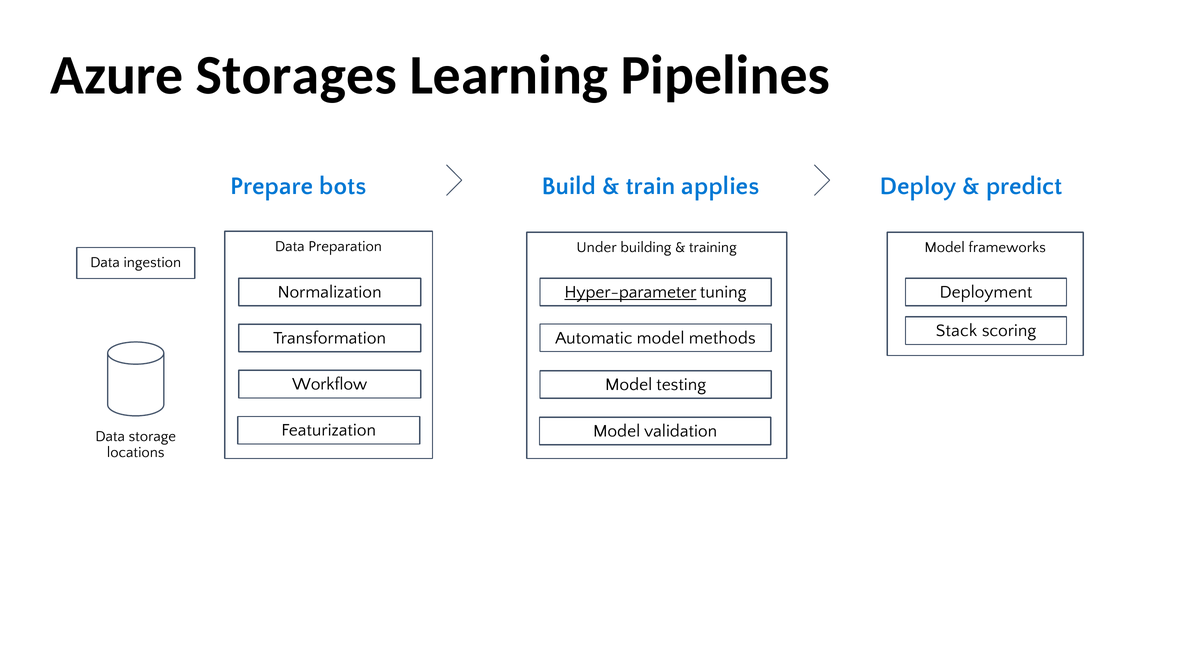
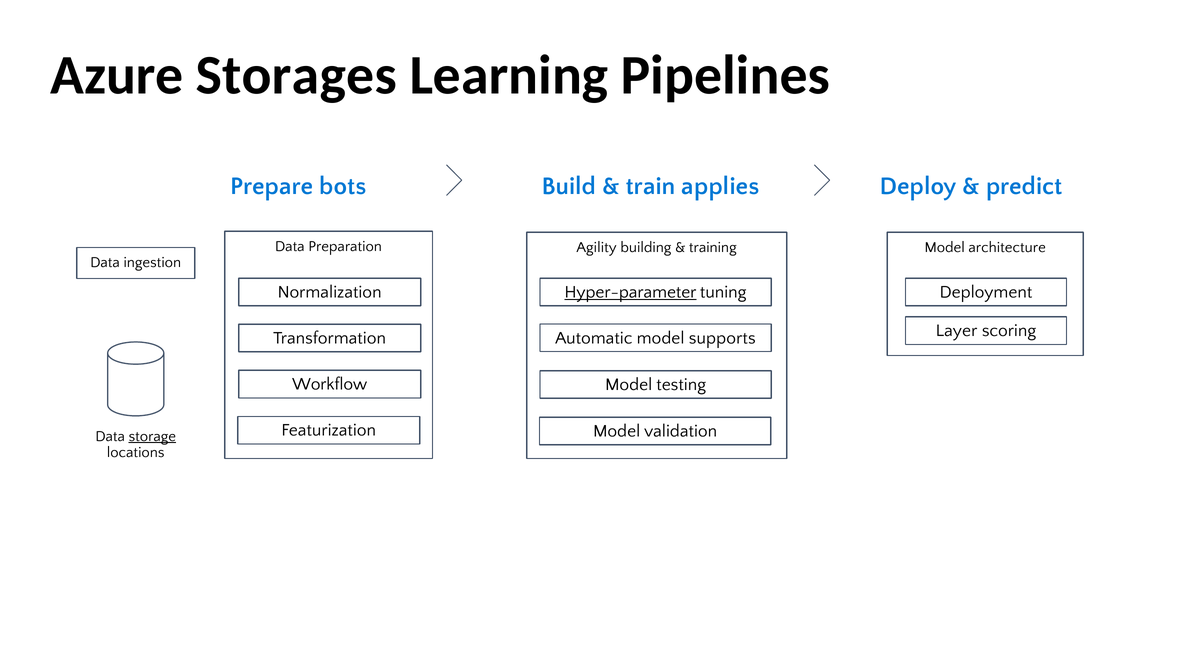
Under: Under -> Agility
frameworks: frameworks -> architecture
Stack: Stack -> Layer
methods: methods -> supports
storage underline: none -> present
